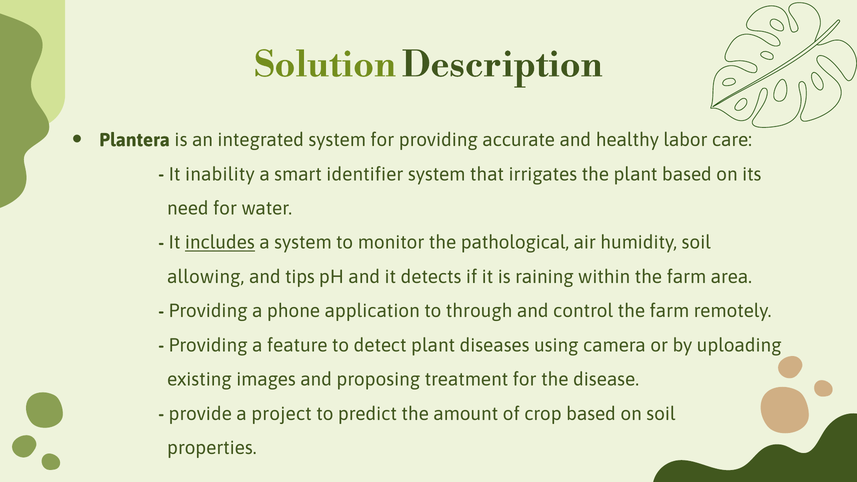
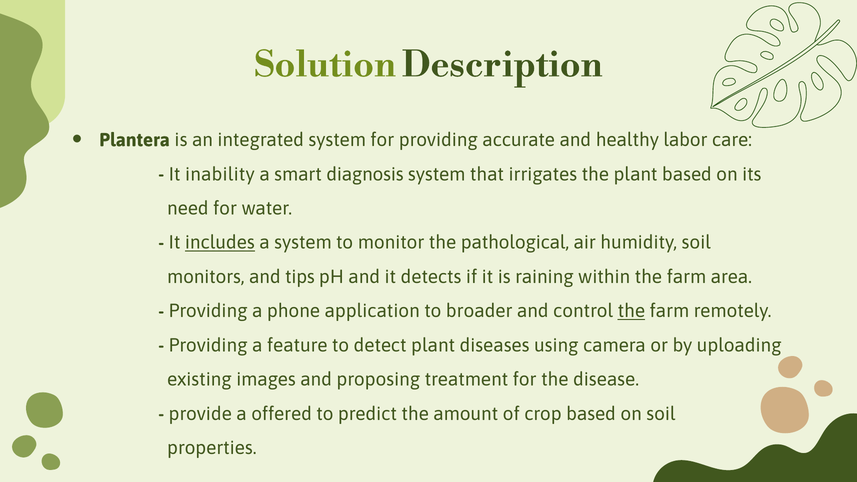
identifier: identifier -> diagnosis
allowing: allowing -> monitors
through: through -> broader
the at (631, 311) underline: none -> present
project: project -> offered
